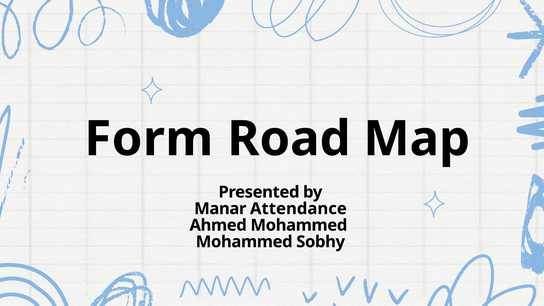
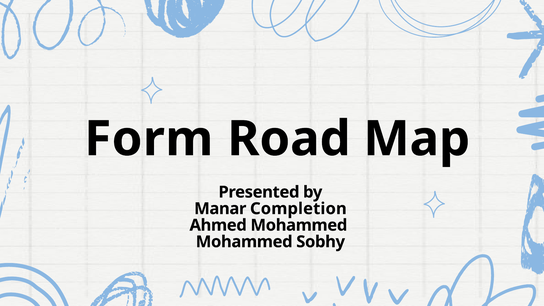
Attendance: Attendance -> Completion
